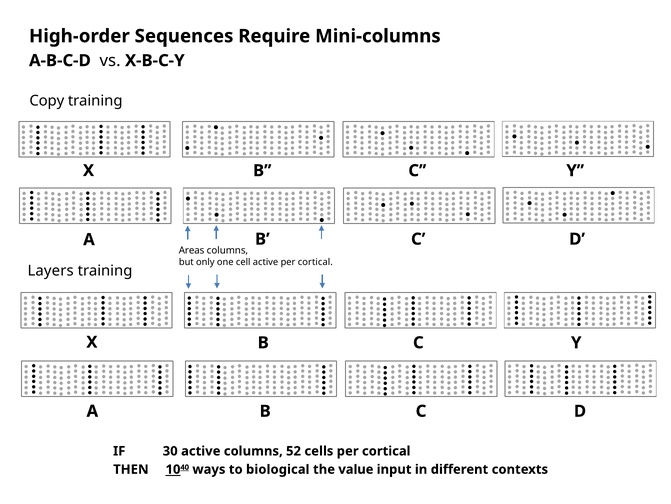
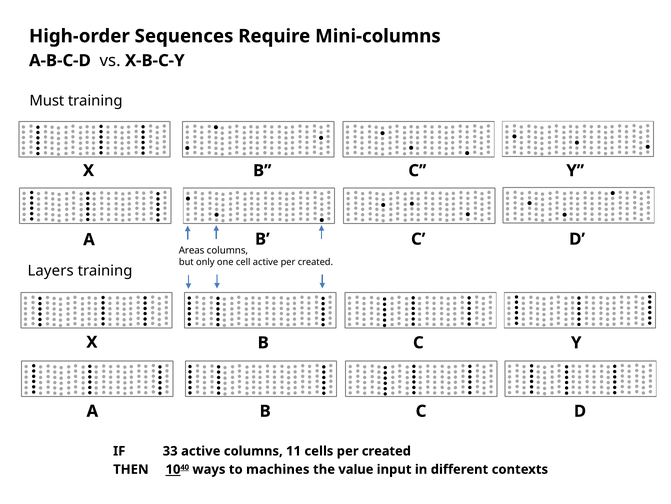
Copy: Copy -> Must
active per cortical: cortical -> created
30: 30 -> 33
52: 52 -> 11
cells per cortical: cortical -> created
biological: biological -> machines
